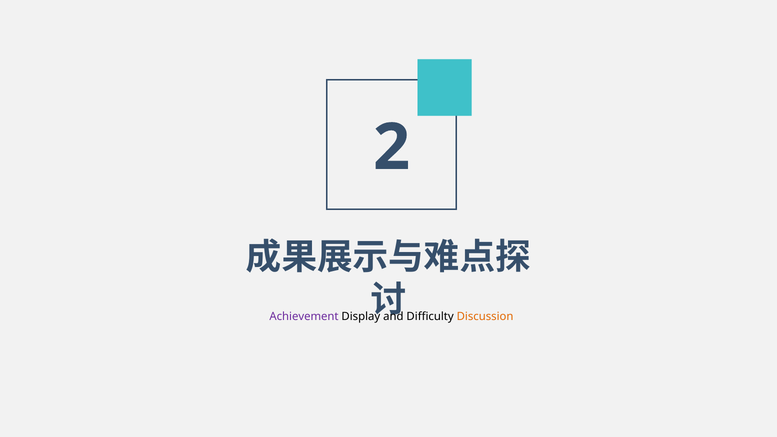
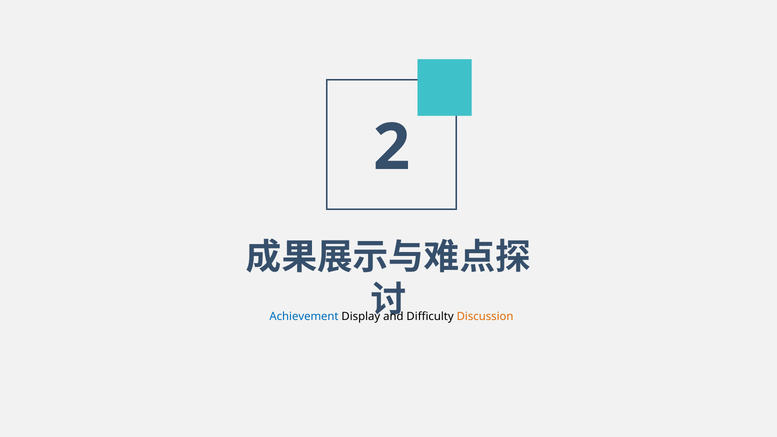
Achievement colour: purple -> blue
